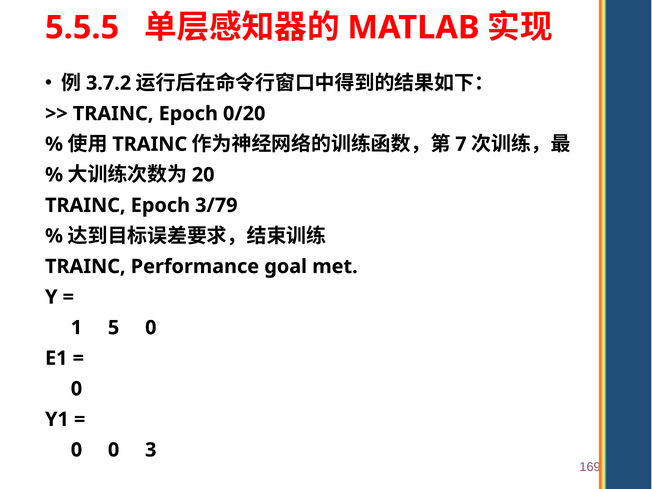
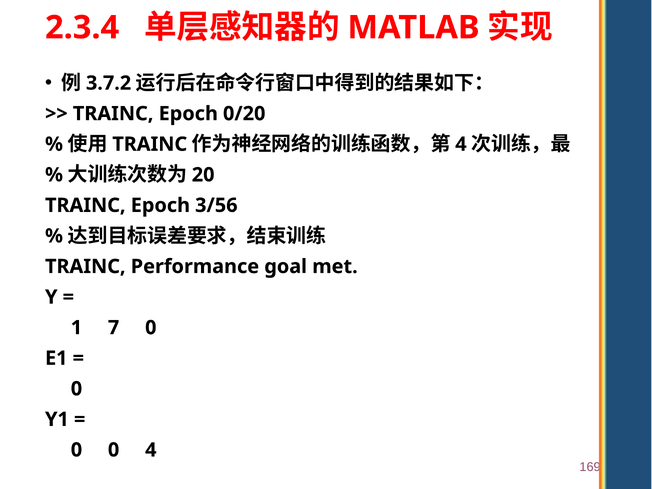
5.5.5: 5.5.5 -> 2.3.4
7 at (461, 144): 7 -> 4
3/79: 3/79 -> 3/56
5: 5 -> 7
0 3: 3 -> 4
